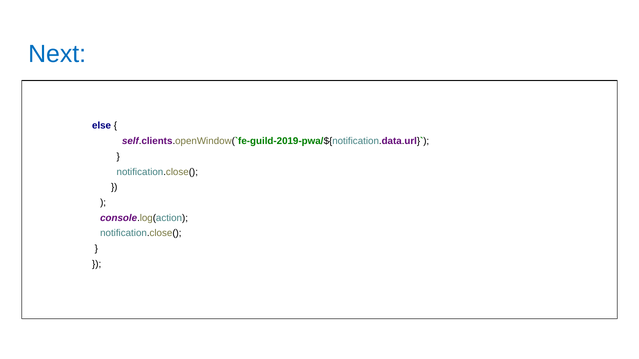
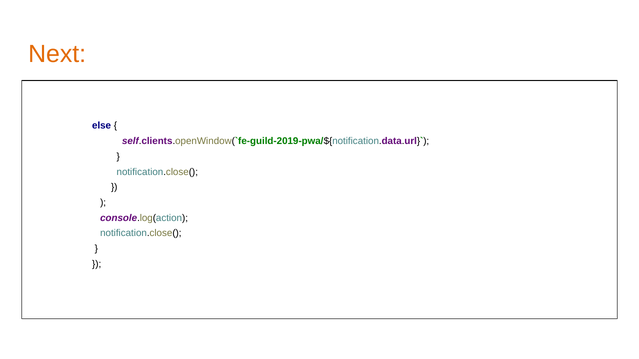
Next colour: blue -> orange
